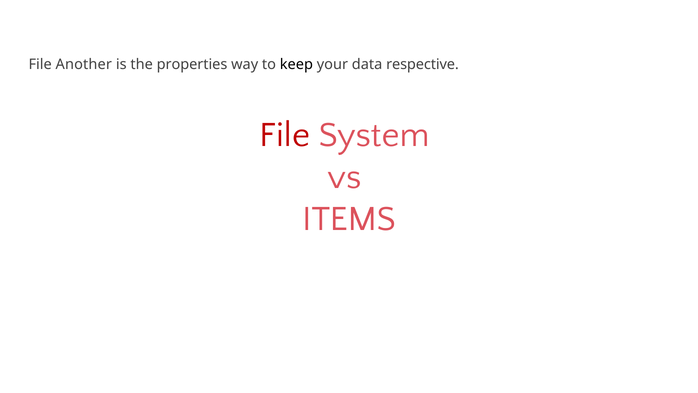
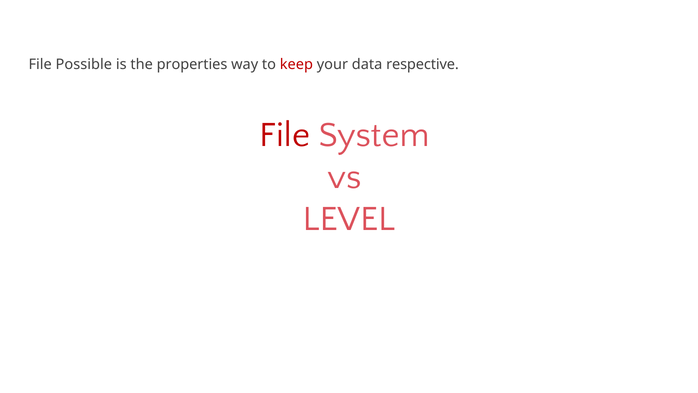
Another: Another -> Possible
keep colour: black -> red
ITEMS: ITEMS -> LEVEL
